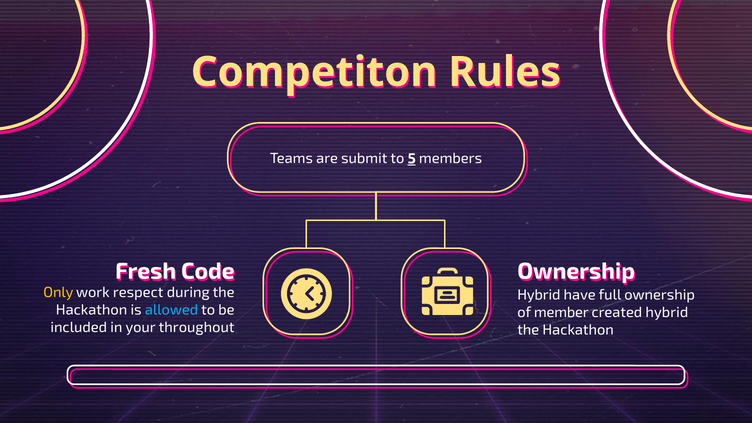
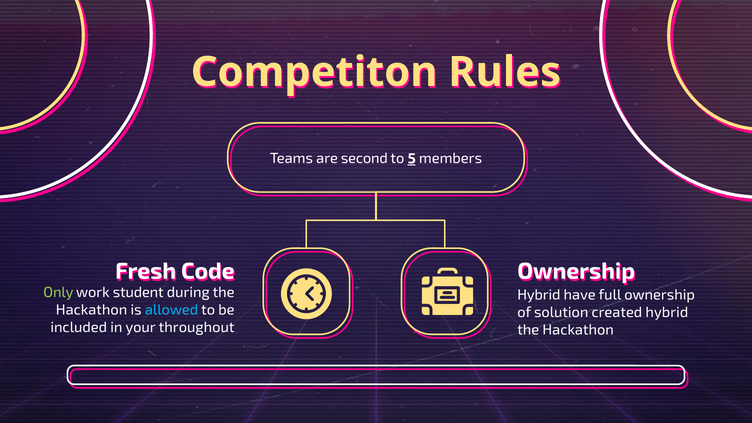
submit: submit -> second
Only colour: yellow -> light green
respect: respect -> student
member: member -> solution
